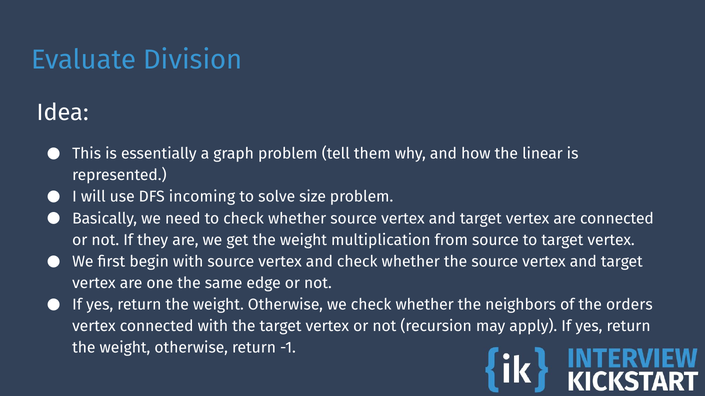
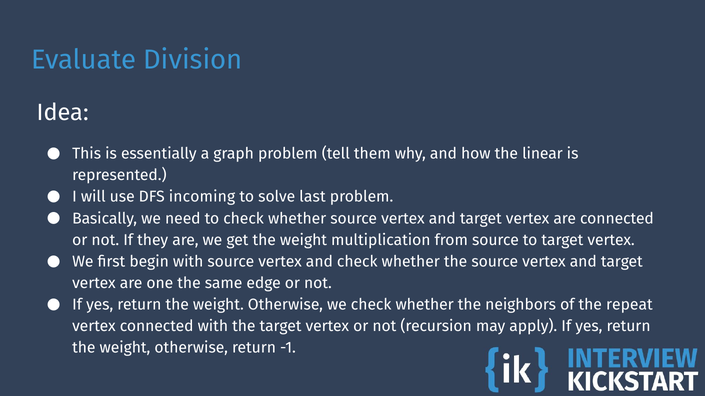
size: size -> last
orders: orders -> repeat
